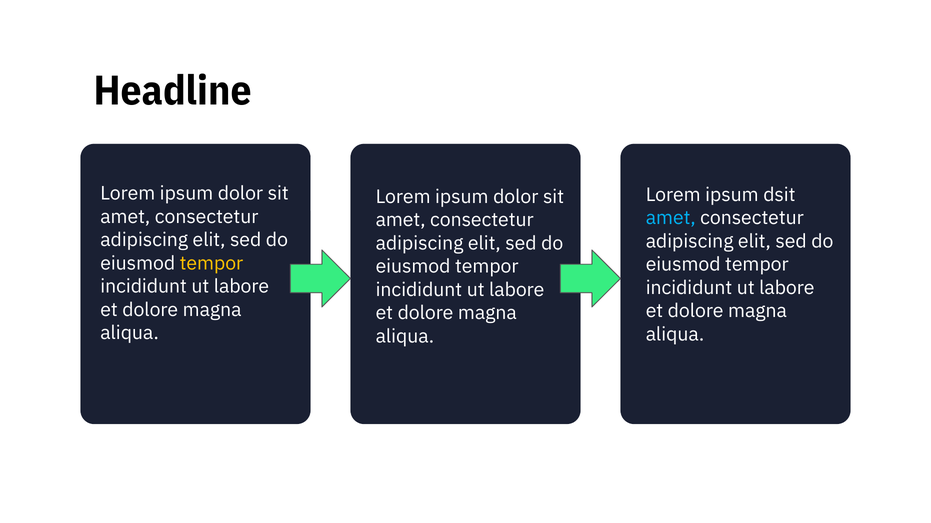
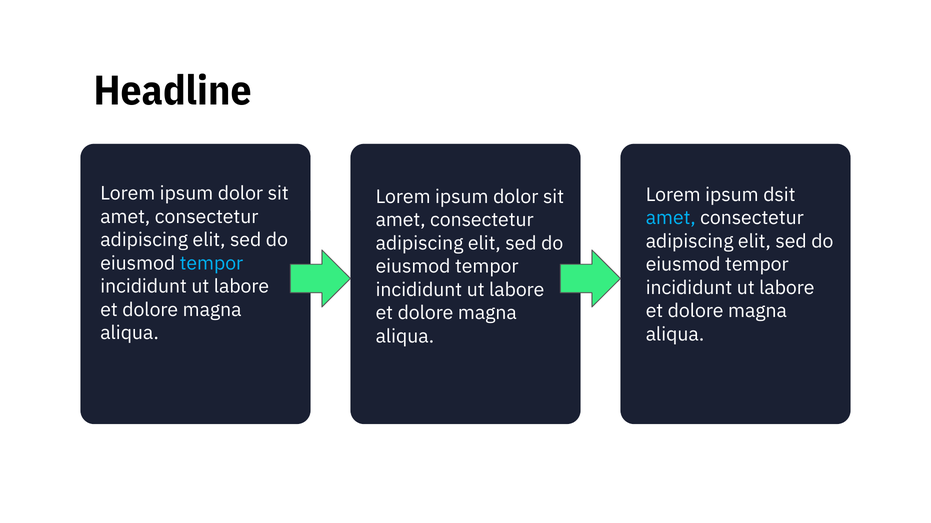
tempor at (211, 264) colour: yellow -> light blue
